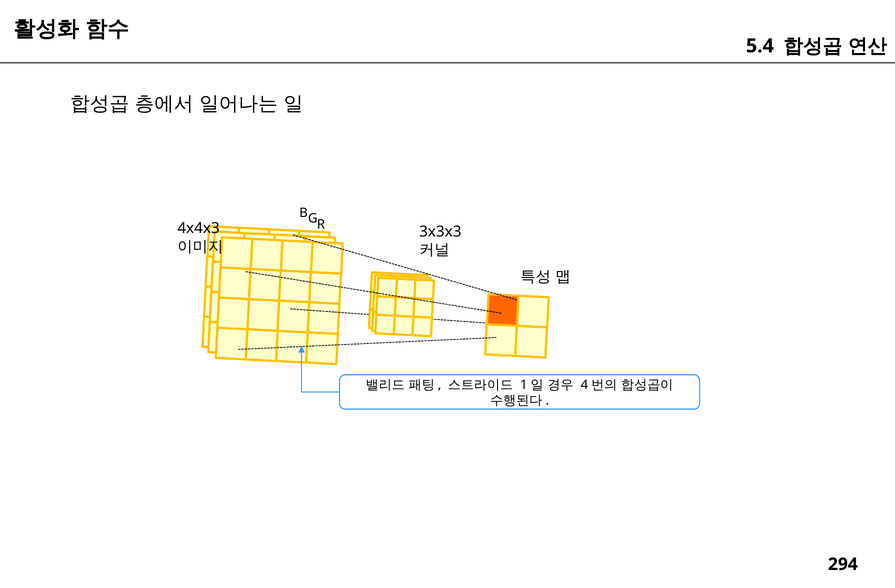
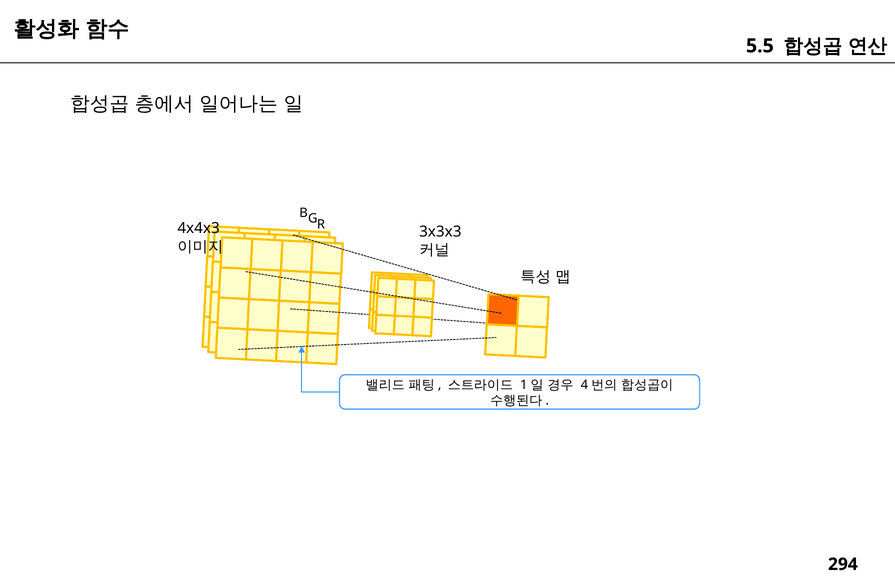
5.4: 5.4 -> 5.5
